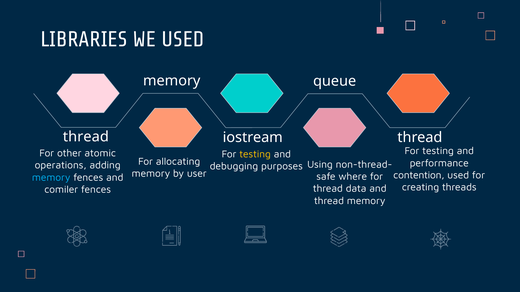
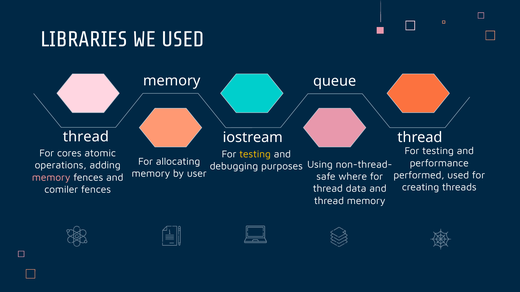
other: other -> cores
contention: contention -> performed
memory at (51, 178) colour: light blue -> pink
